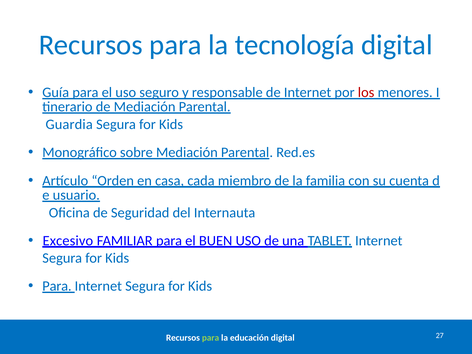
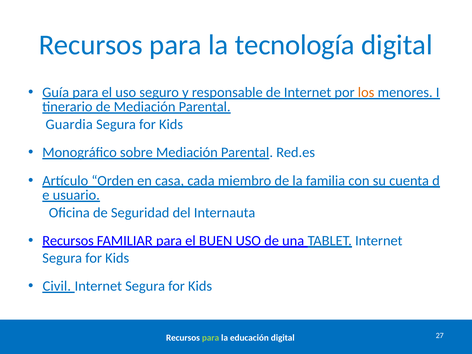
los colour: red -> orange
Excesivo at (68, 241): Excesivo -> Recursos
Para at (57, 286): Para -> Civil
